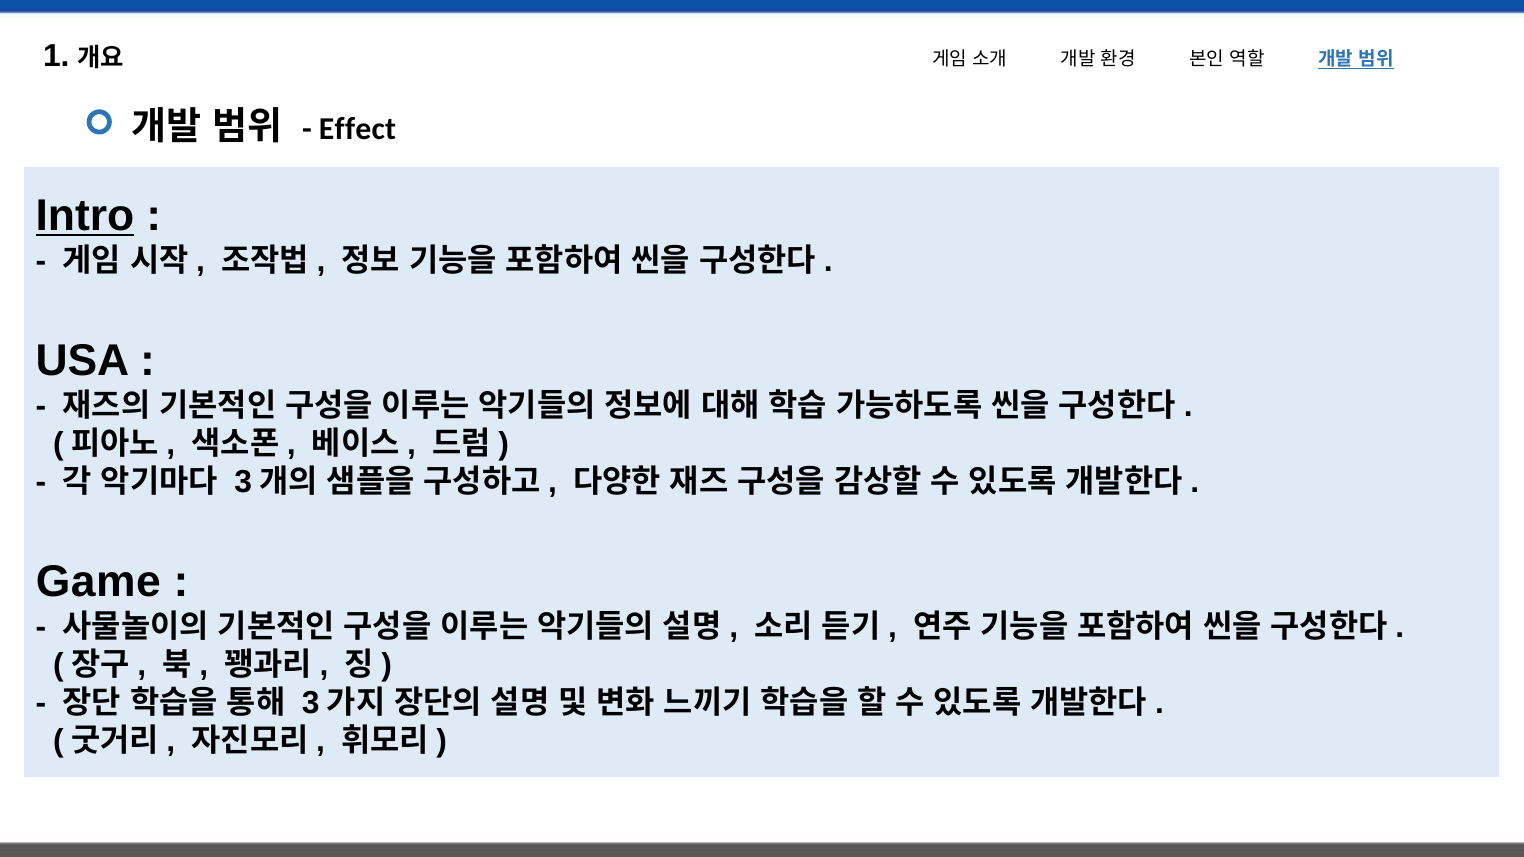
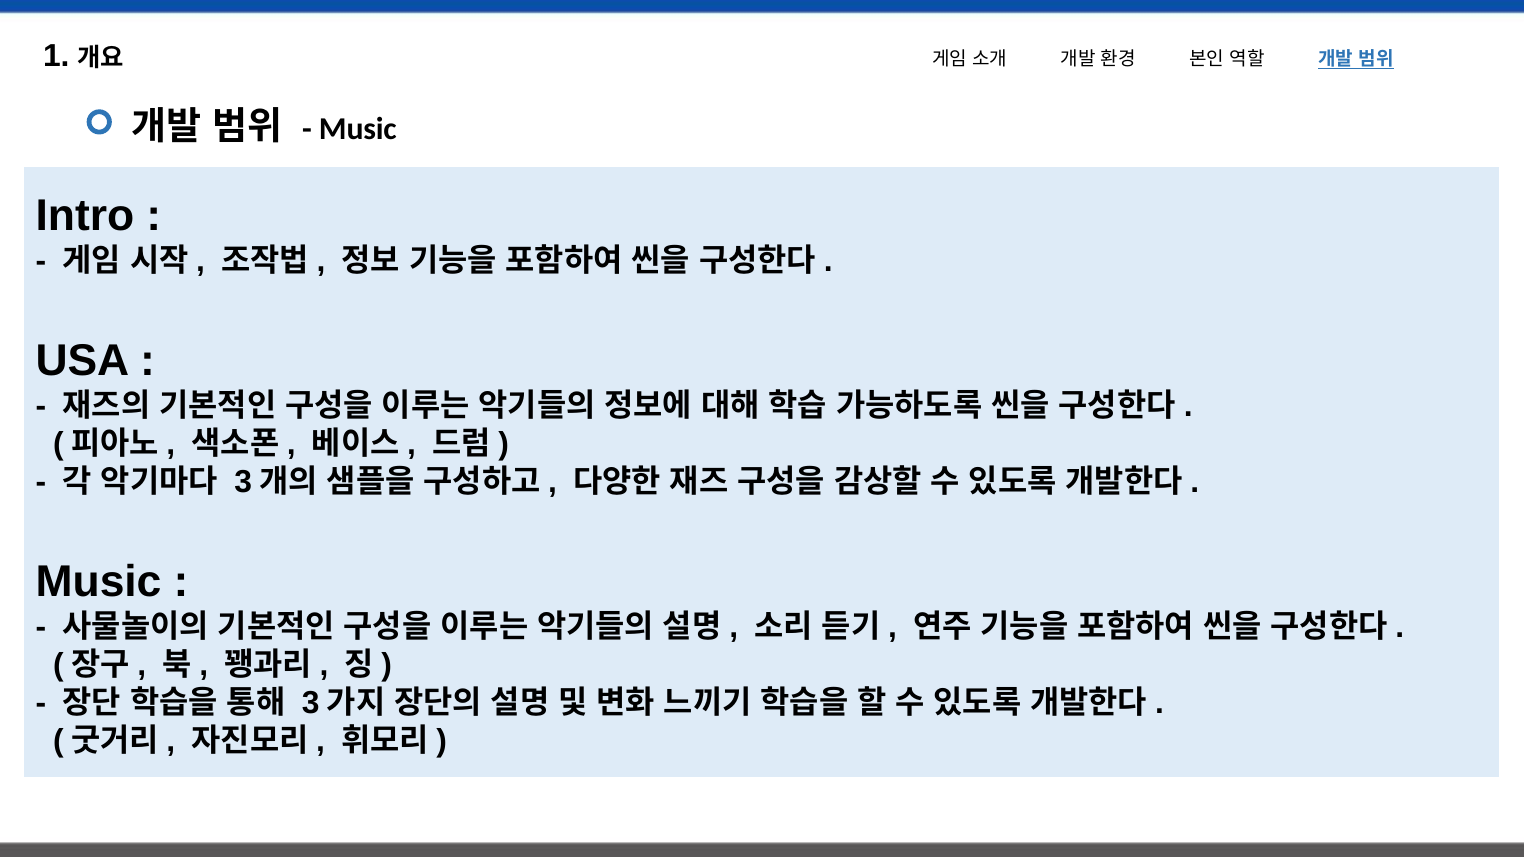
Effect at (358, 129): Effect -> Music
Intro underline: present -> none
Game at (98, 582): Game -> Music
